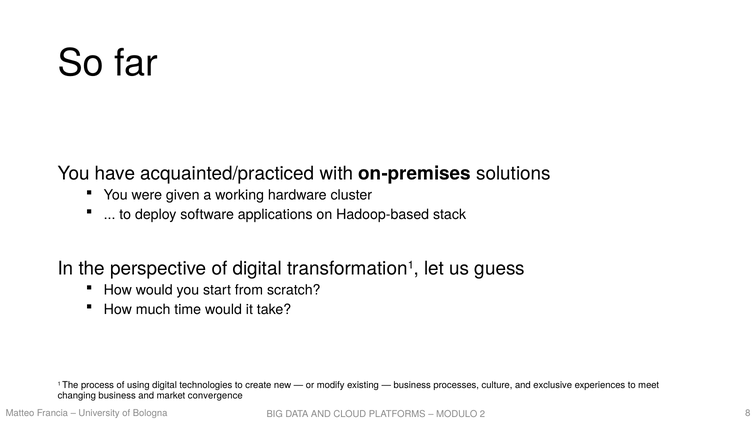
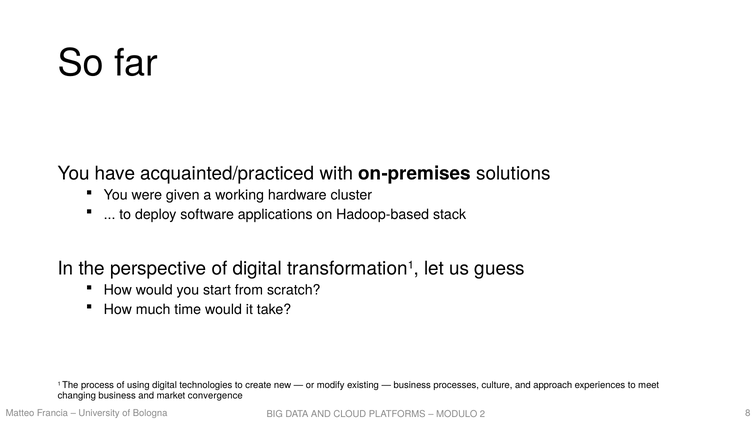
exclusive: exclusive -> approach
